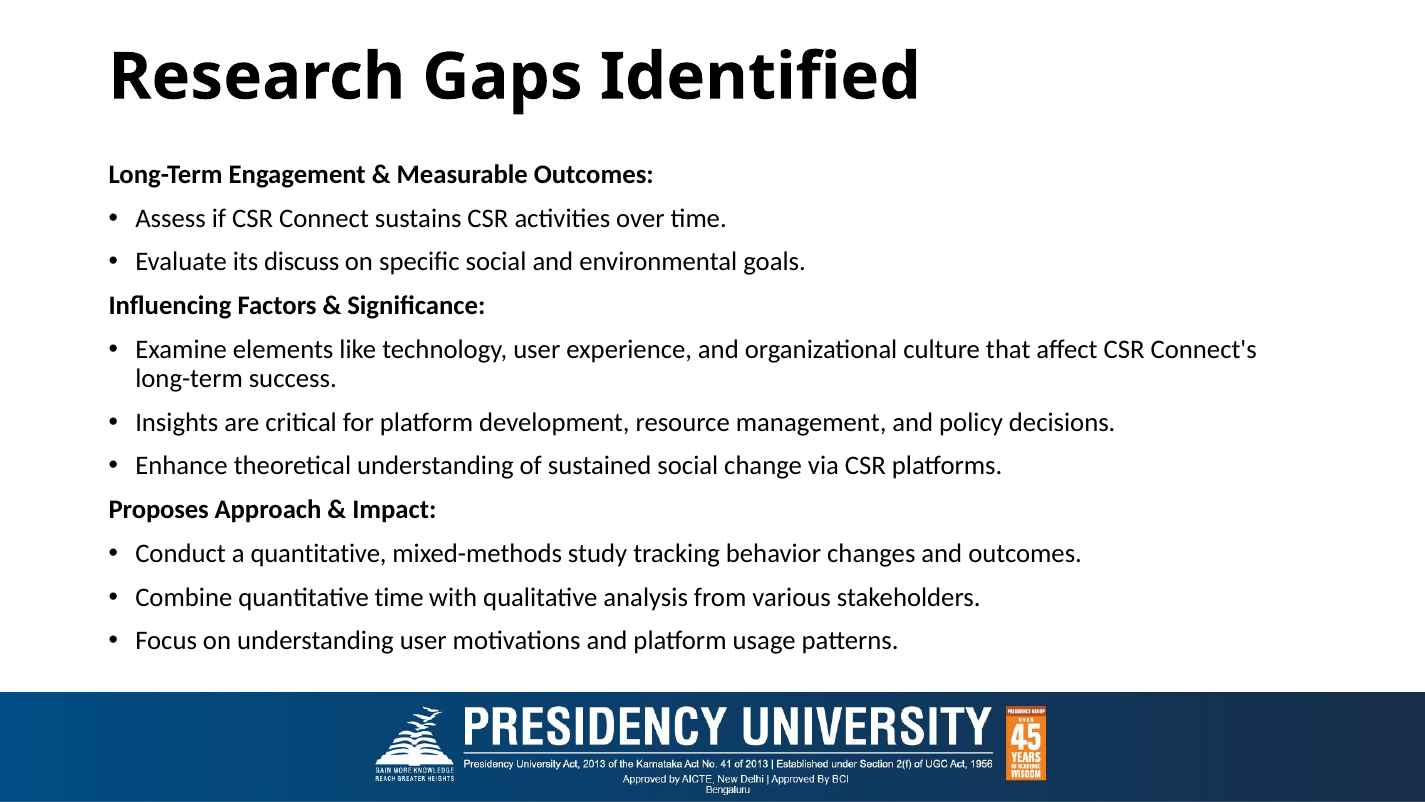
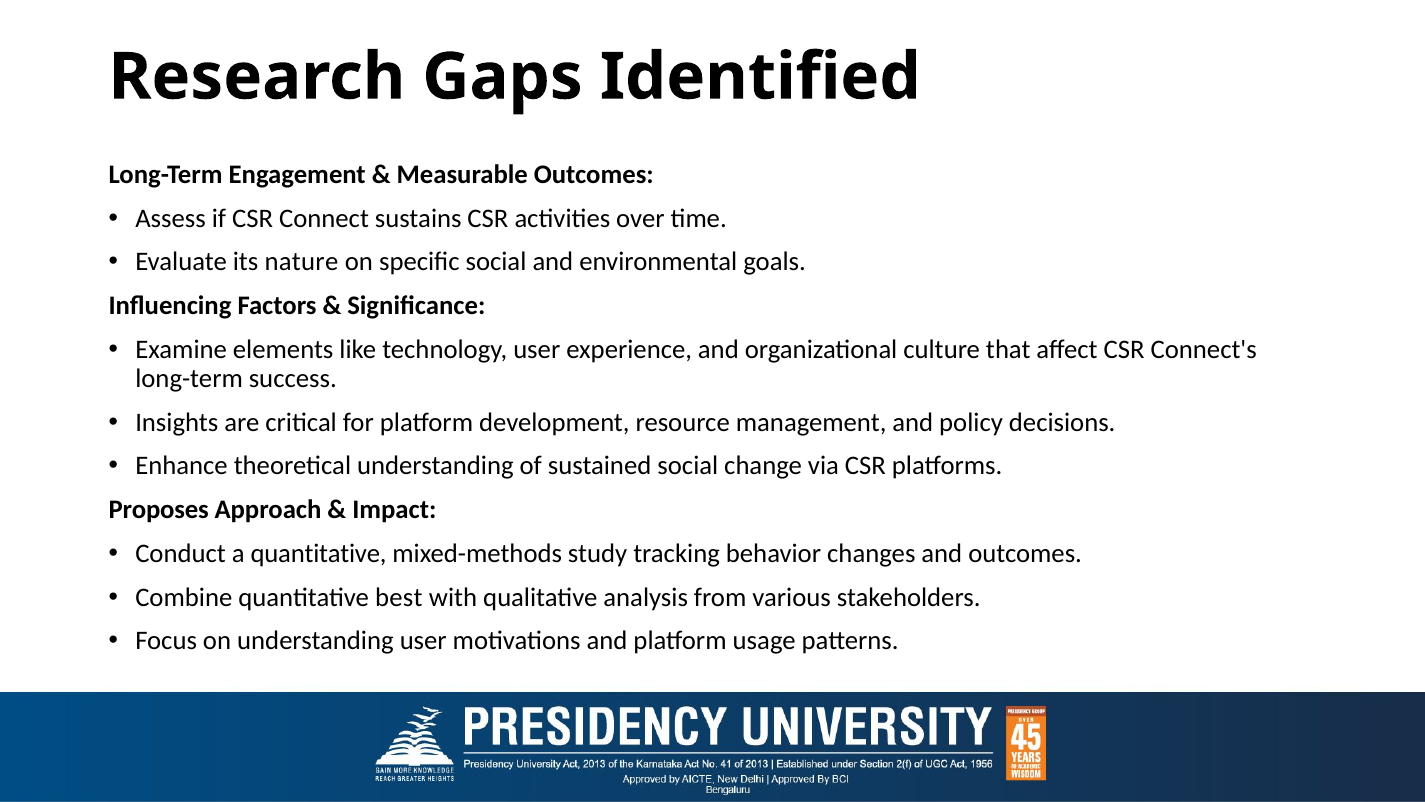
discuss: discuss -> nature
quantitative time: time -> best
